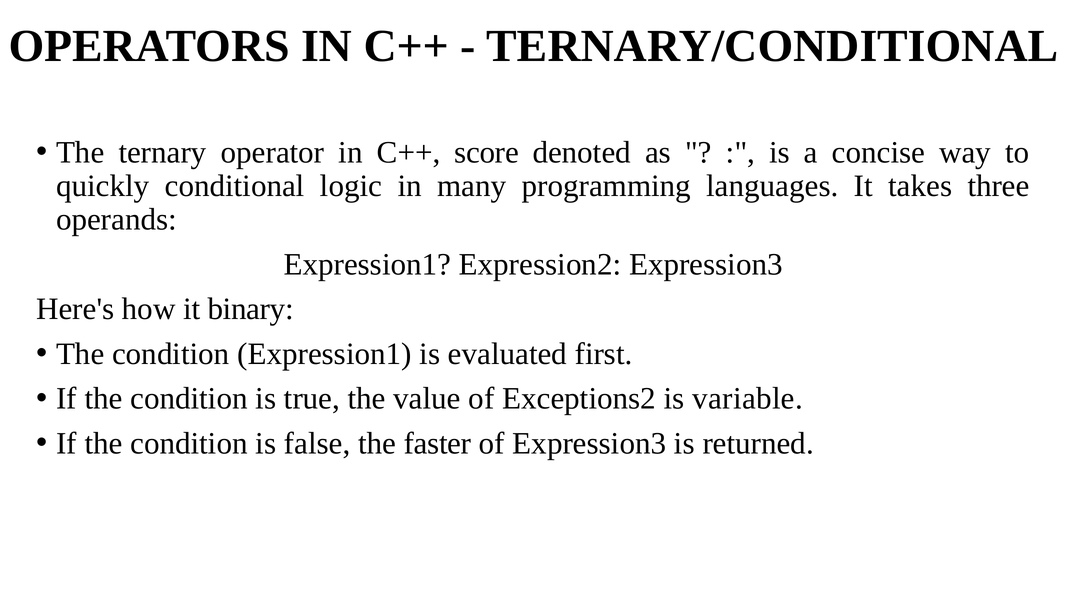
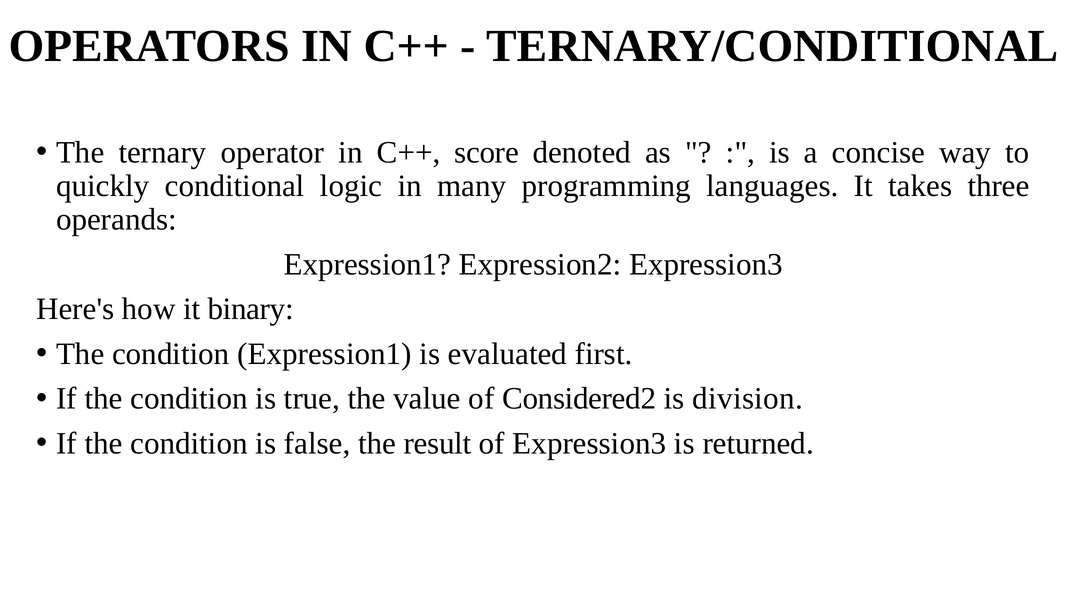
Exceptions2: Exceptions2 -> Considered2
variable: variable -> division
faster: faster -> result
